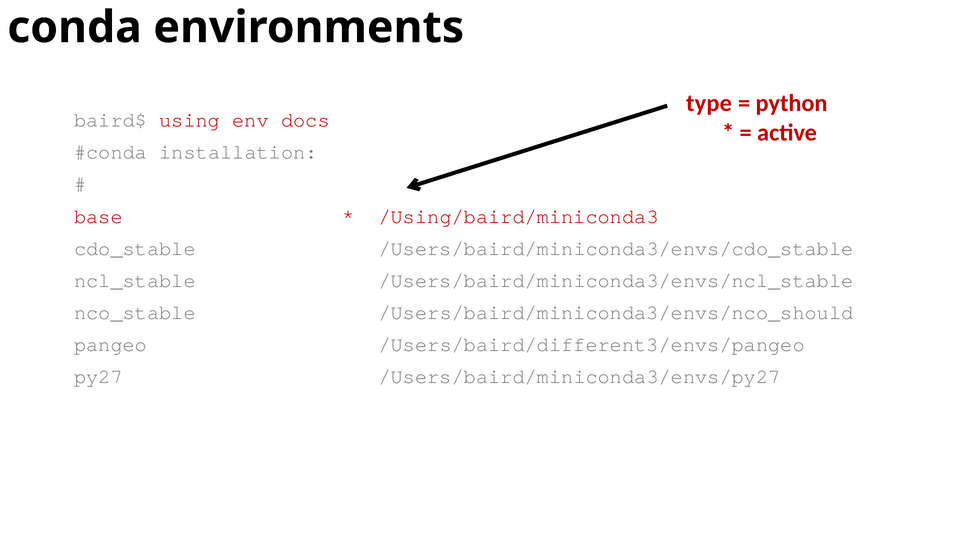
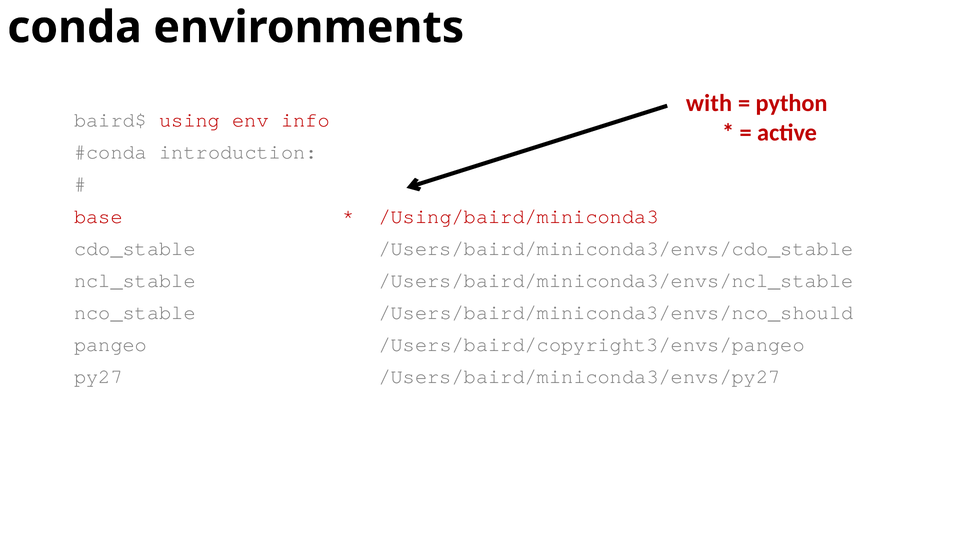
type: type -> with
docs: docs -> info
installation: installation -> introduction
/Users/baird/different3/envs/pangeo: /Users/baird/different3/envs/pangeo -> /Users/baird/copyright3/envs/pangeo
